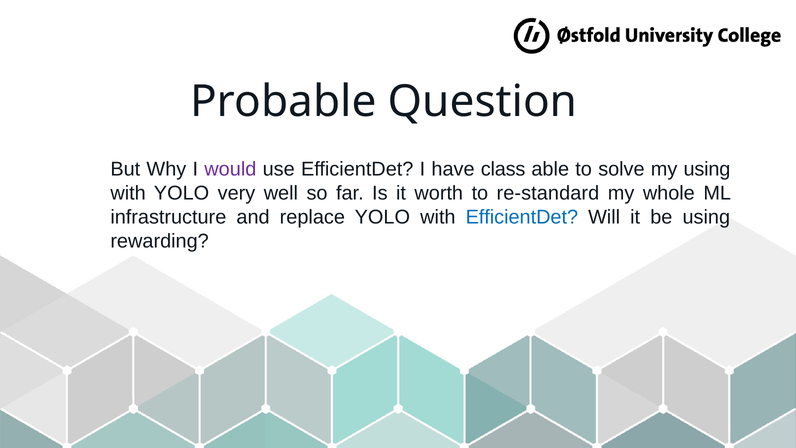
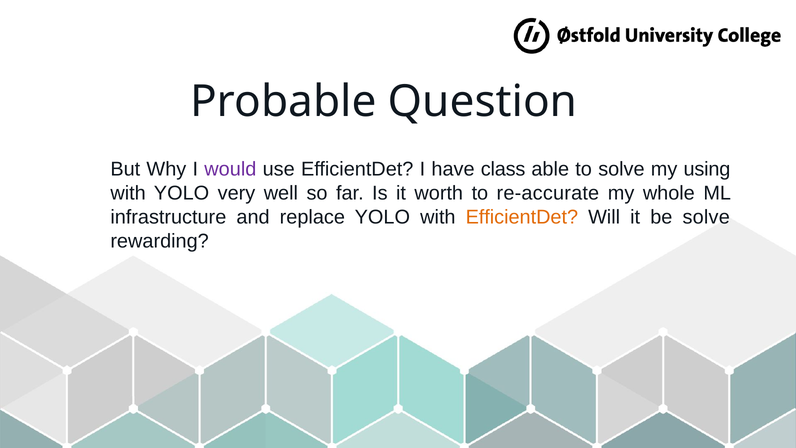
re-standard: re-standard -> re-accurate
EfficientDet at (522, 217) colour: blue -> orange
be using: using -> solve
